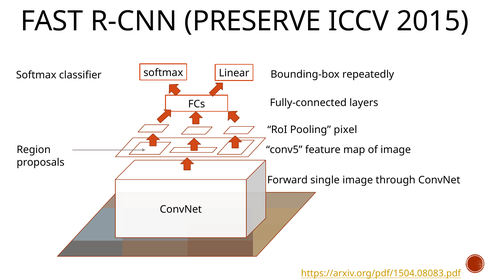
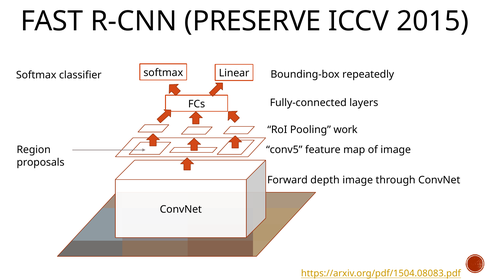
pixel: pixel -> work
single: single -> depth
